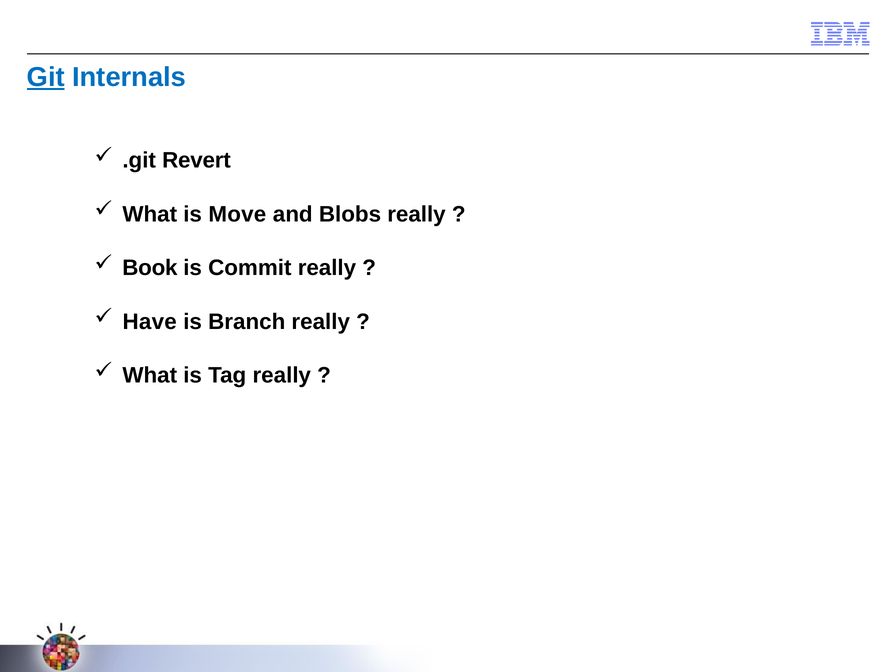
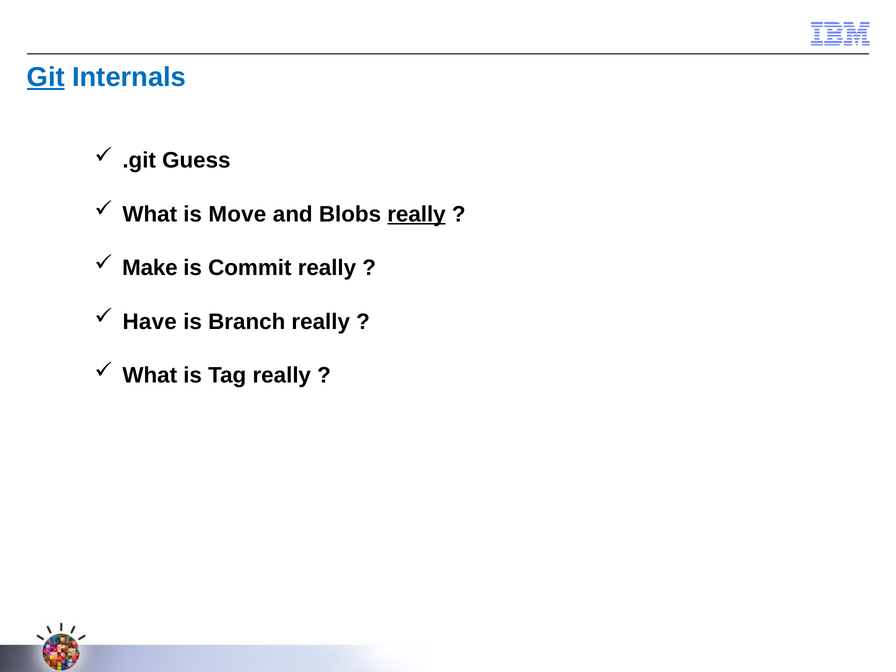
Revert: Revert -> Guess
really at (416, 214) underline: none -> present
Book: Book -> Make
